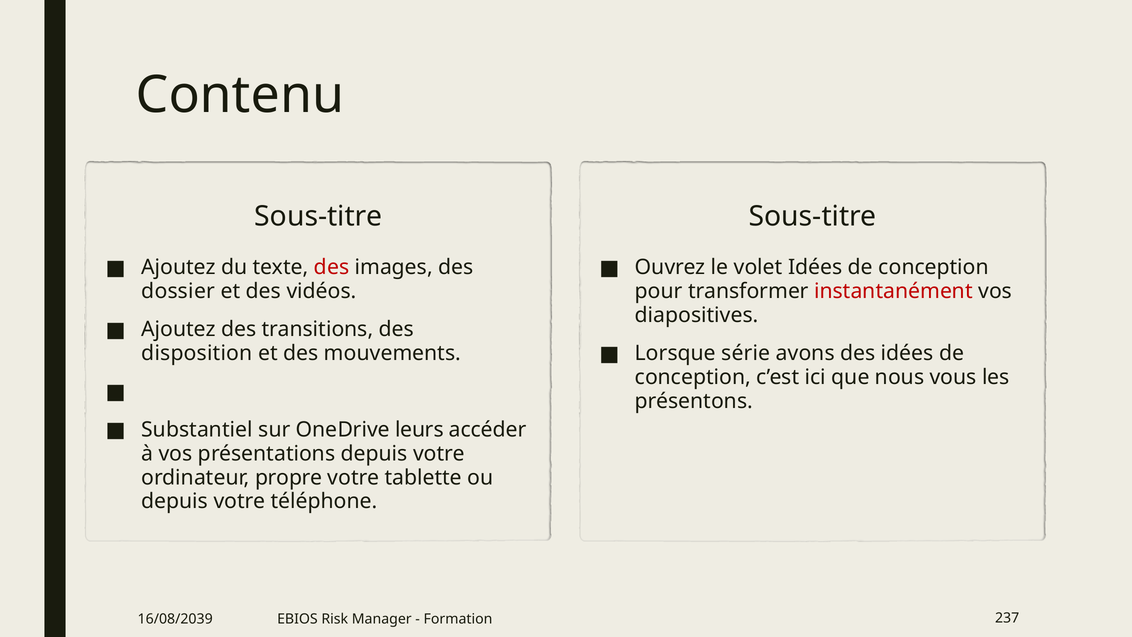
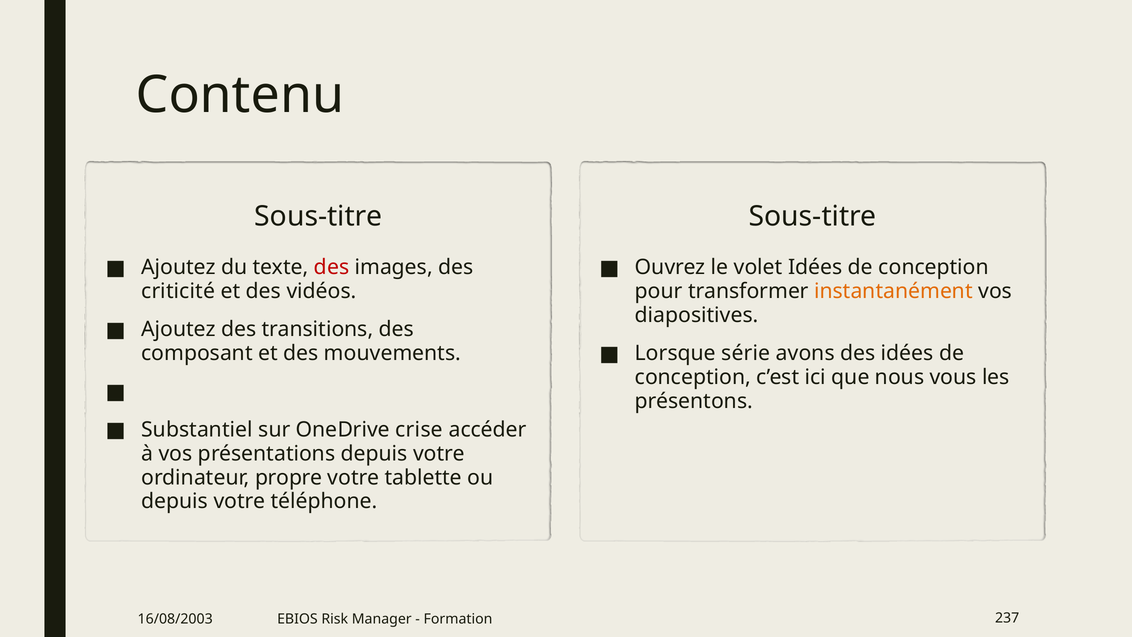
dossier: dossier -> criticité
instantanément colour: red -> orange
disposition: disposition -> composant
leurs: leurs -> crise
16/08/2039: 16/08/2039 -> 16/08/2003
